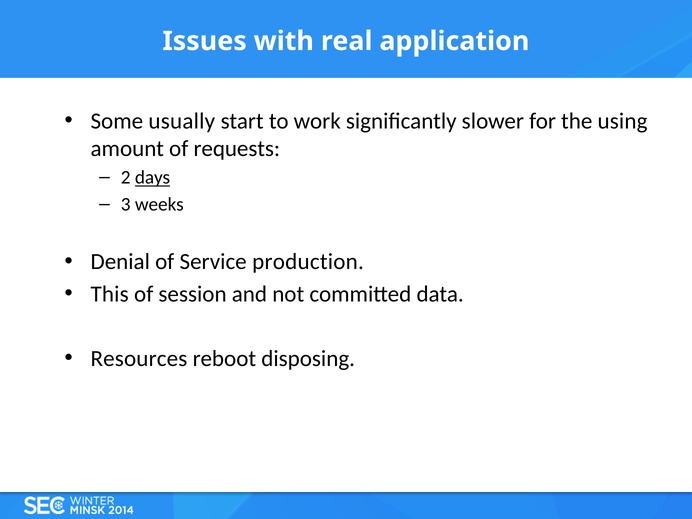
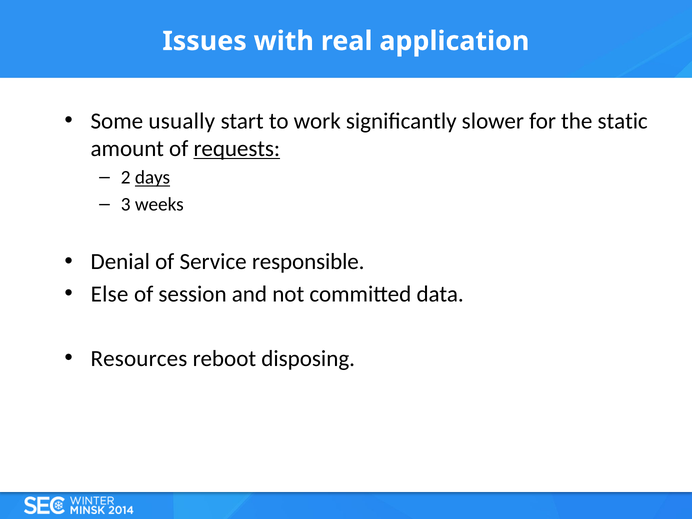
using: using -> static
requests underline: none -> present
production: production -> responsible
This: This -> Else
